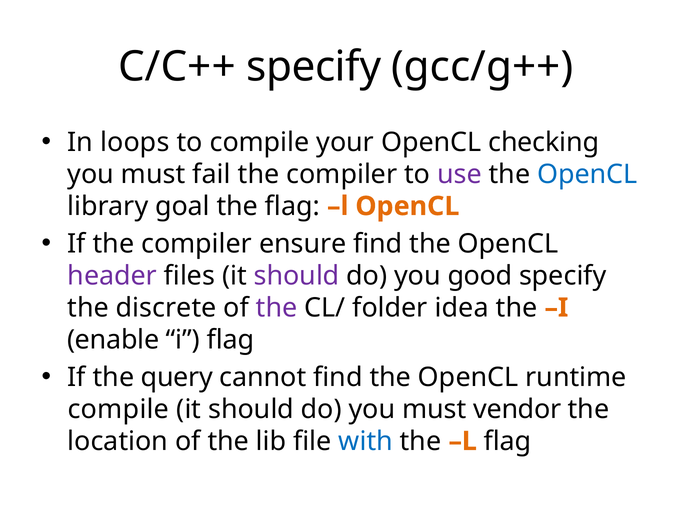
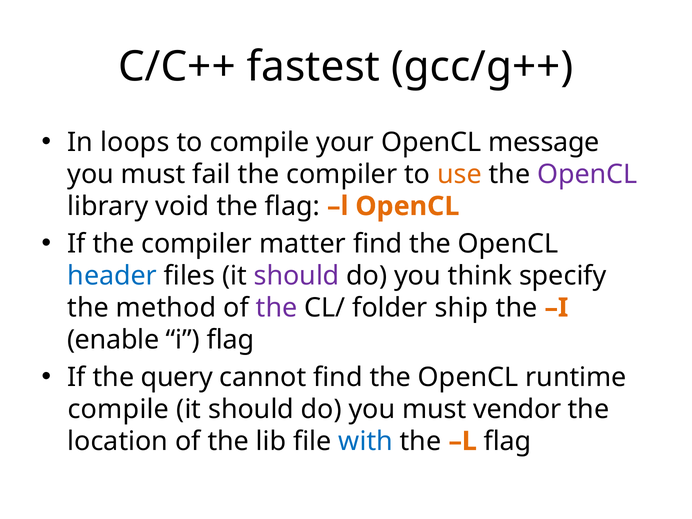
C/C++ specify: specify -> fastest
checking: checking -> message
use colour: purple -> orange
OpenCL at (587, 174) colour: blue -> purple
goal: goal -> void
ensure: ensure -> matter
header colour: purple -> blue
good: good -> think
discrete: discrete -> method
idea: idea -> ship
